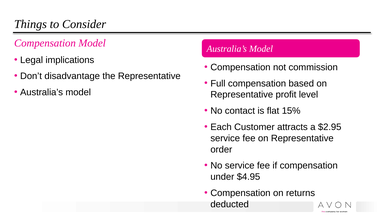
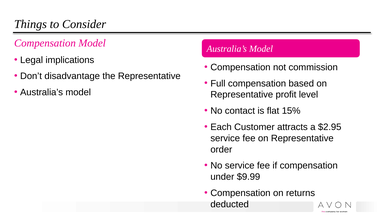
$4.95: $4.95 -> $9.99
